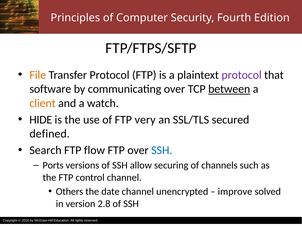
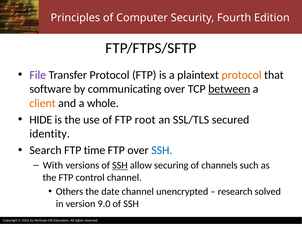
File colour: orange -> purple
protocol at (242, 75) colour: purple -> orange
watch: watch -> whole
very: very -> root
defined: defined -> identity
flow: flow -> time
Ports: Ports -> With
SSH at (120, 165) underline: none -> present
improve: improve -> research
2.8: 2.8 -> 9.0
